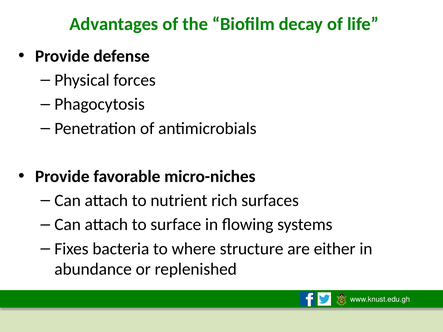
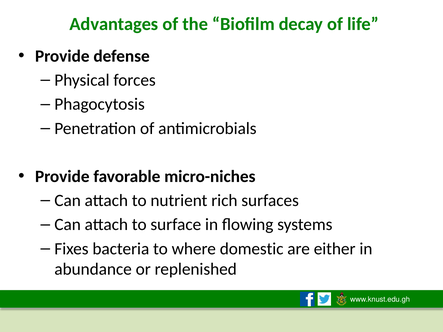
structure: structure -> domestic
